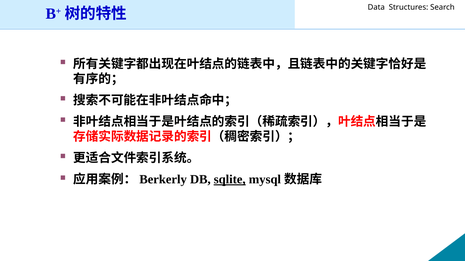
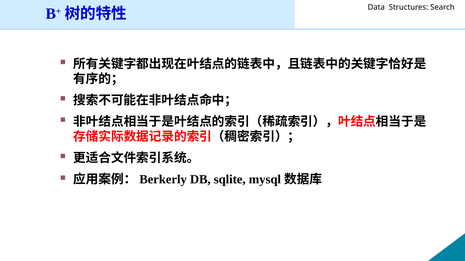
sqlite underline: present -> none
